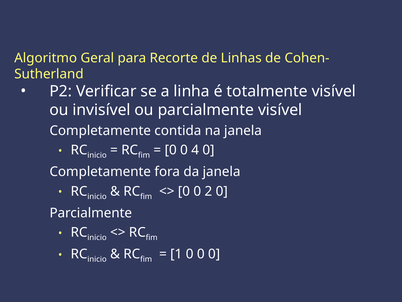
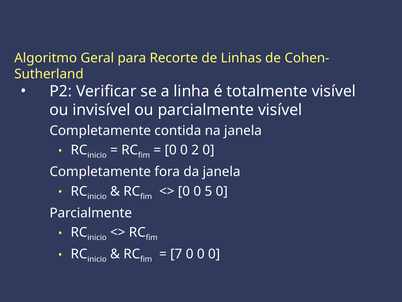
4: 4 -> 2
2: 2 -> 5
1: 1 -> 7
